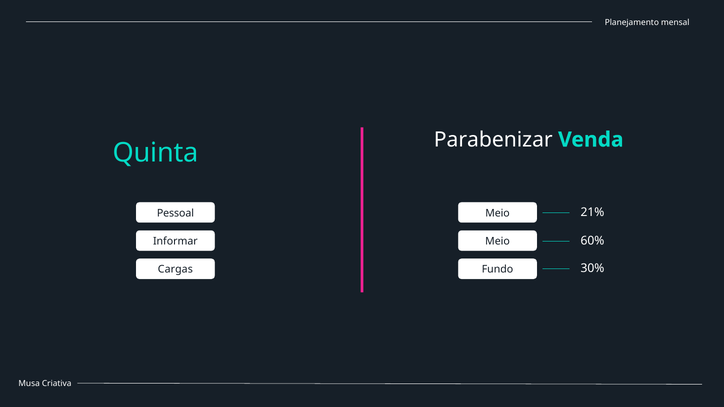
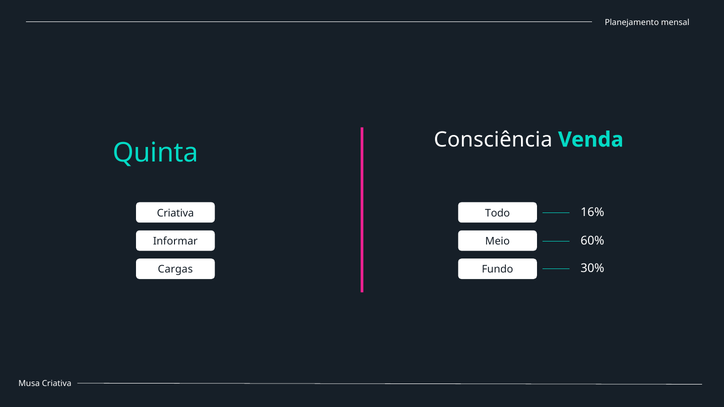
Parabenizar: Parabenizar -> Consciência
21%: 21% -> 16%
Pessoal at (175, 213): Pessoal -> Criativa
Meio at (498, 213): Meio -> Todo
